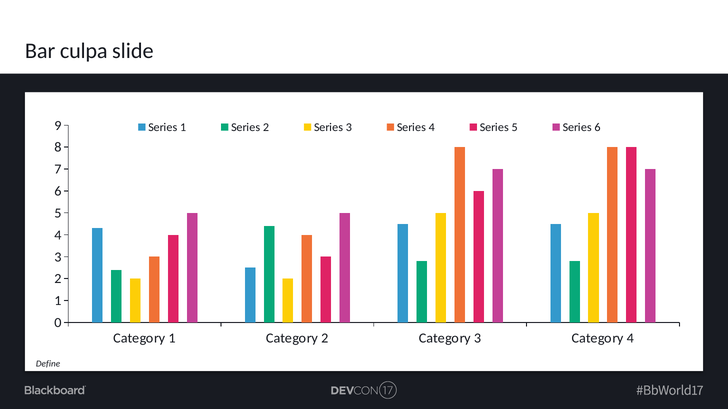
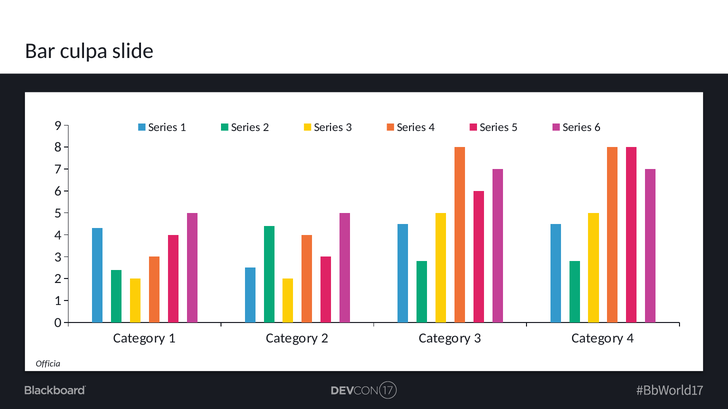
Define: Define -> Officia
